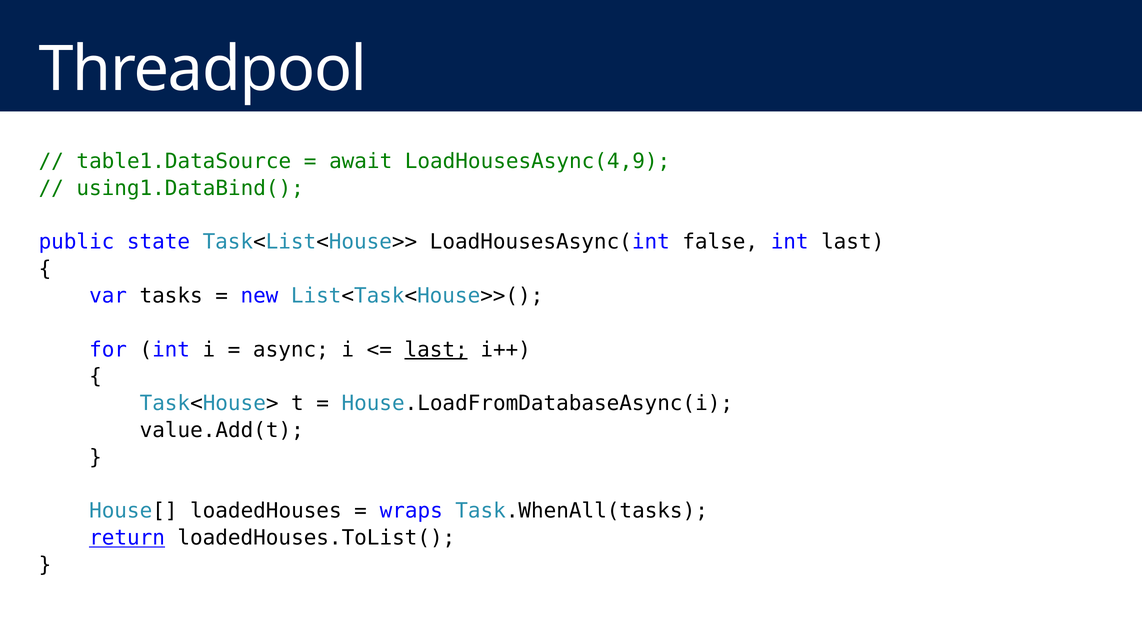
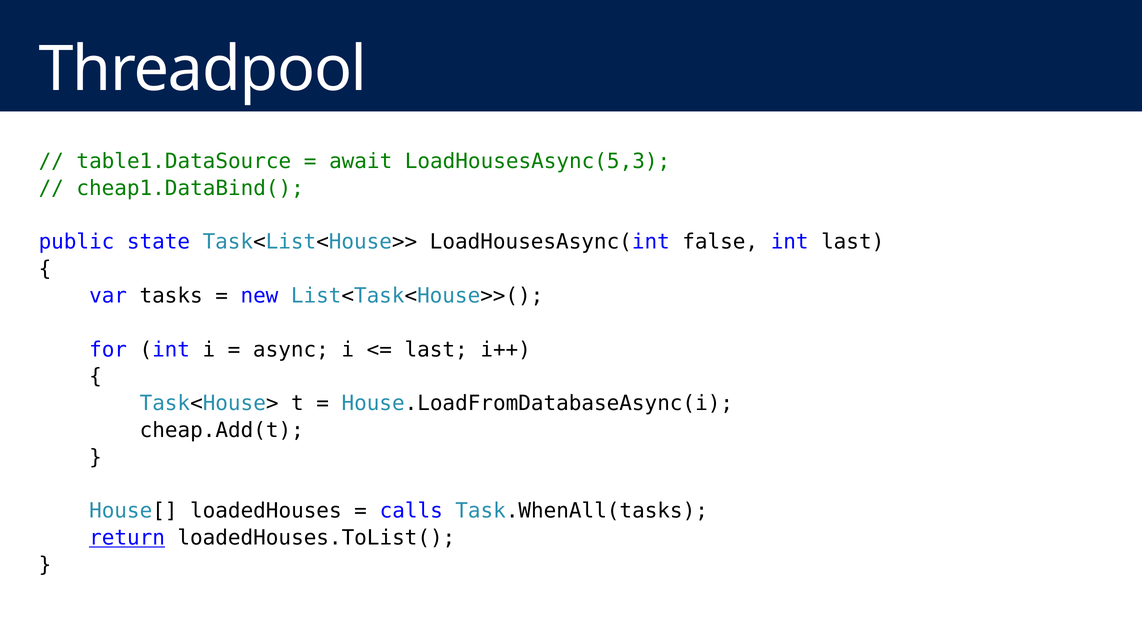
LoadHousesAsync(4,9: LoadHousesAsync(4,9 -> LoadHousesAsync(5,3
using1.DataBind(: using1.DataBind( -> cheap1.DataBind(
last at (436, 349) underline: present -> none
value.Add(t: value.Add(t -> cheap.Add(t
wraps: wraps -> calls
